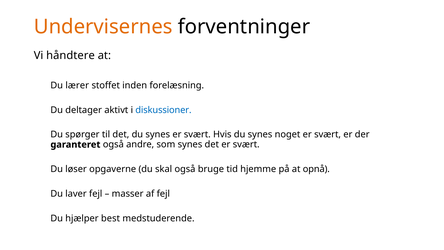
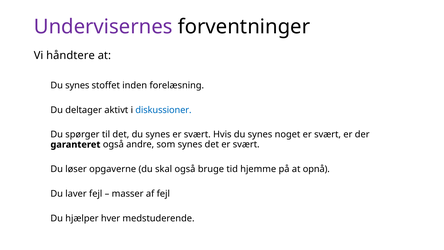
Undervisernes colour: orange -> purple
lærer at (77, 85): lærer -> synes
best: best -> hver
